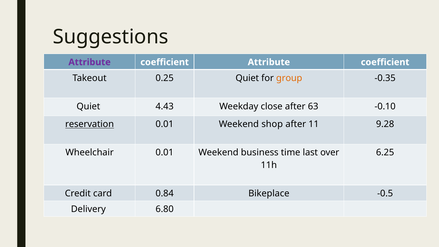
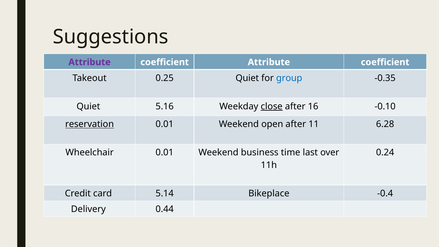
group colour: orange -> blue
4.43: 4.43 -> 5.16
close underline: none -> present
63: 63 -> 16
shop: shop -> open
9.28: 9.28 -> 6.28
6.25: 6.25 -> 0.24
0.84: 0.84 -> 5.14
-0.5: -0.5 -> -0.4
6.80: 6.80 -> 0.44
